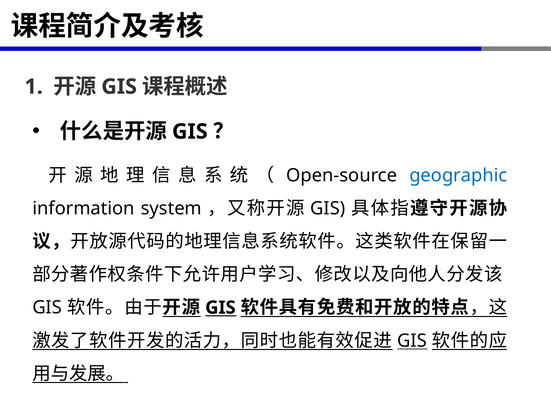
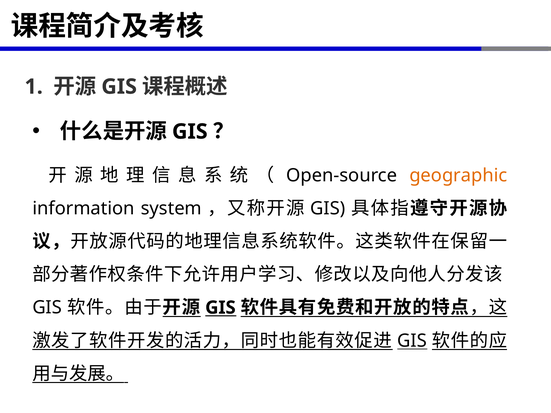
geographic colour: blue -> orange
